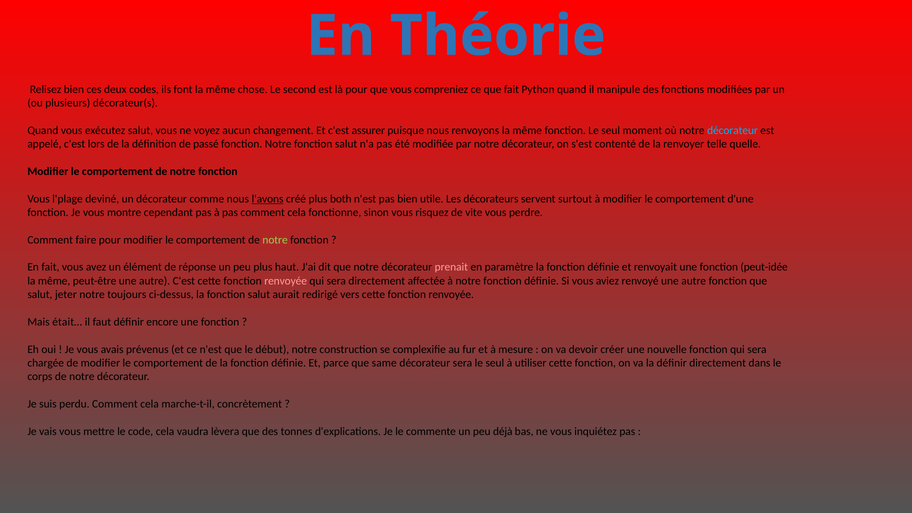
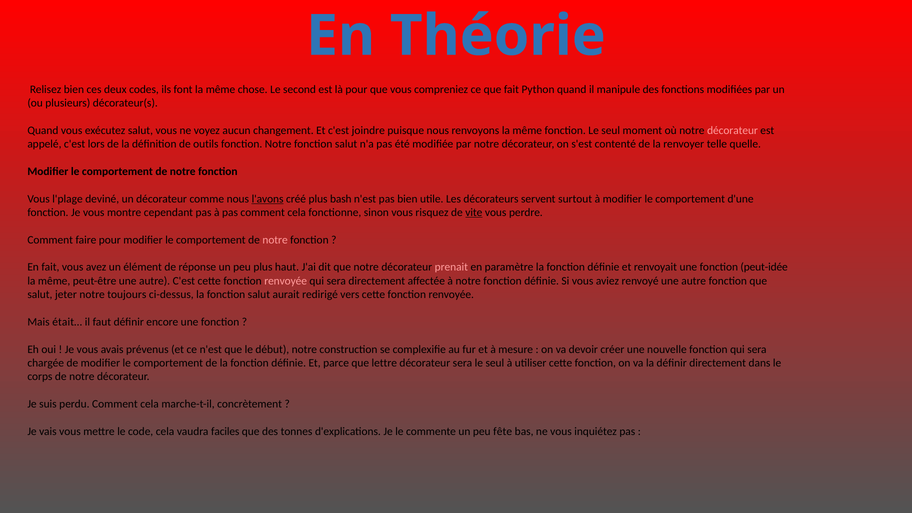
assurer: assurer -> joindre
décorateur at (733, 130) colour: light blue -> pink
passé: passé -> outils
both: both -> bash
vite underline: none -> present
notre at (275, 240) colour: light green -> pink
same: same -> lettre
lèvera: lèvera -> faciles
déjà: déjà -> fête
